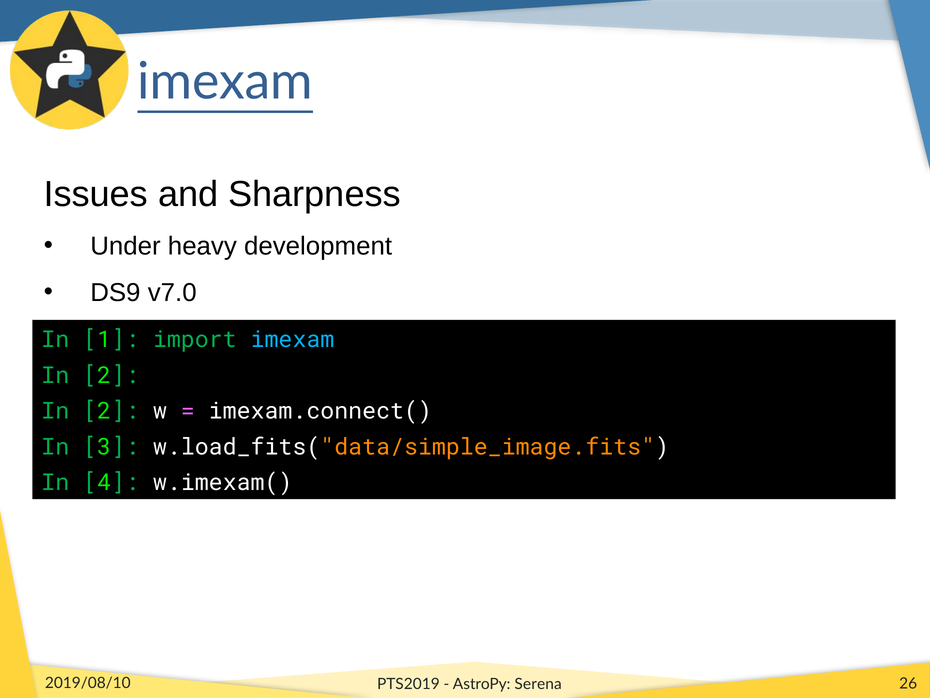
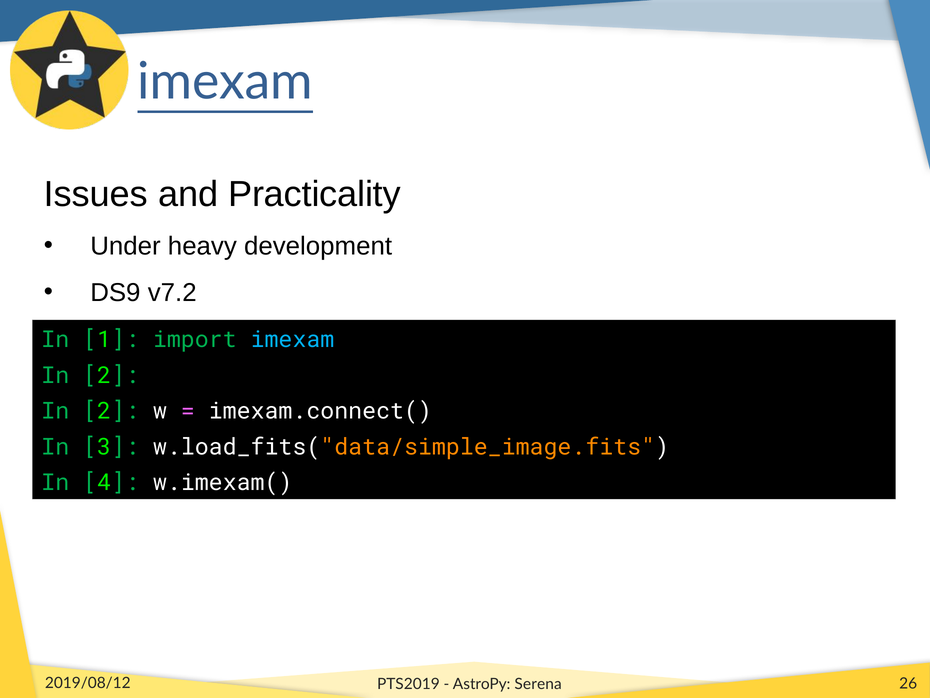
Sharpness: Sharpness -> Practicality
v7.0: v7.0 -> v7.2
2019/08/10: 2019/08/10 -> 2019/08/12
